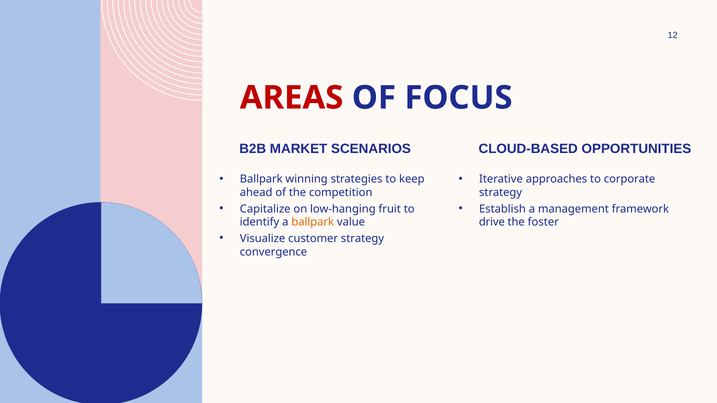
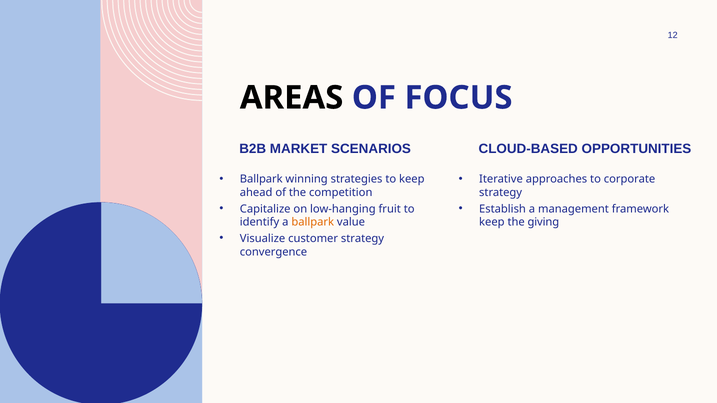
AREAS colour: red -> black
drive at (492, 222): drive -> keep
foster: foster -> giving
